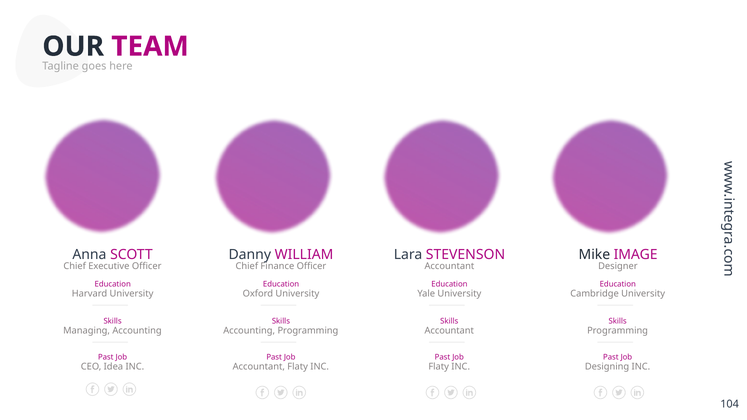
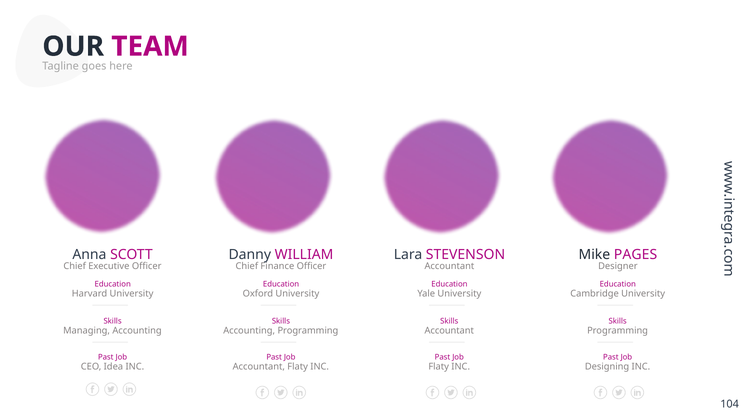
IMAGE: IMAGE -> PAGES
